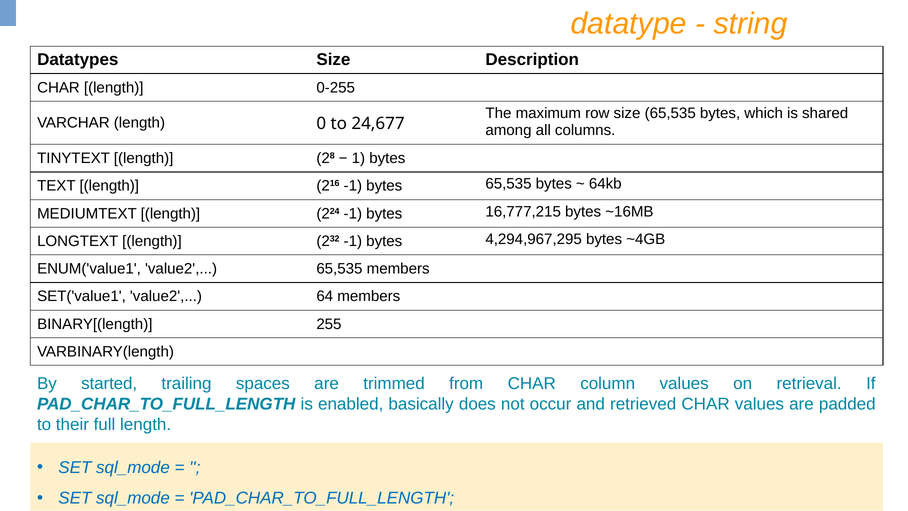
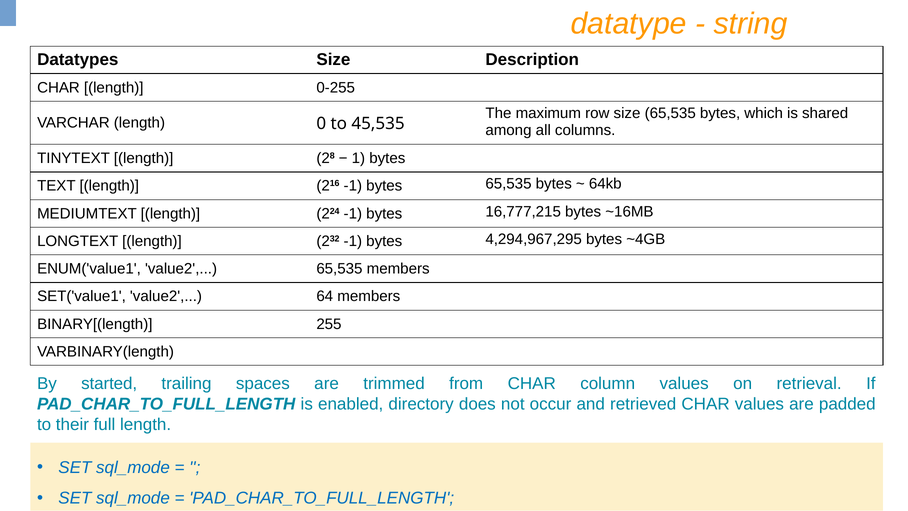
24,677: 24,677 -> 45,535
basically: basically -> directory
